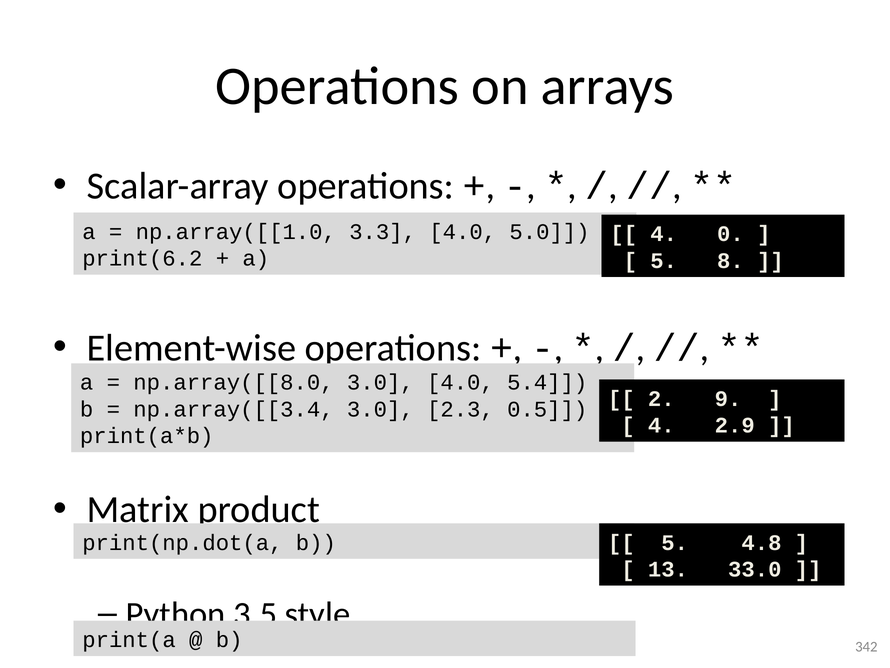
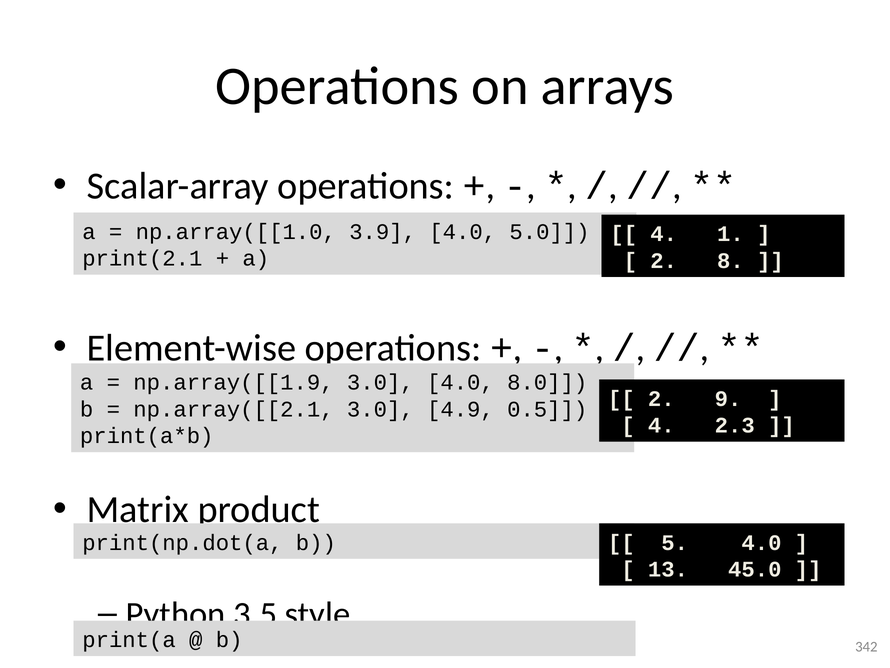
3.3: 3.3 -> 3.9
0: 0 -> 1
print(6.2: print(6.2 -> print(2.1
5 at (664, 261): 5 -> 2
np.array([[8.0: np.array([[8.0 -> np.array([[1.9
5.4: 5.4 -> 8.0
np.array([[3.4: np.array([[3.4 -> np.array([[2.1
2.3: 2.3 -> 4.9
2.9: 2.9 -> 2.3
5 4.8: 4.8 -> 4.0
33.0: 33.0 -> 45.0
